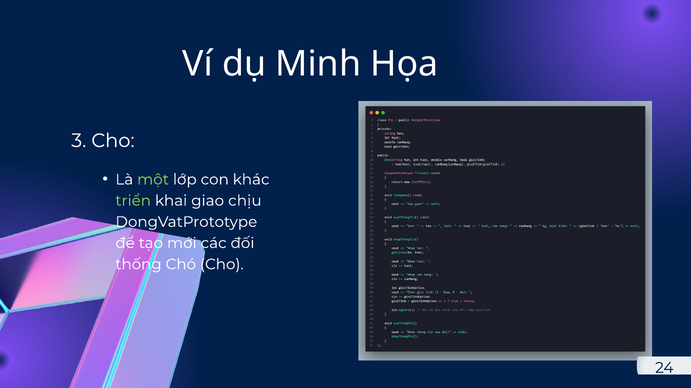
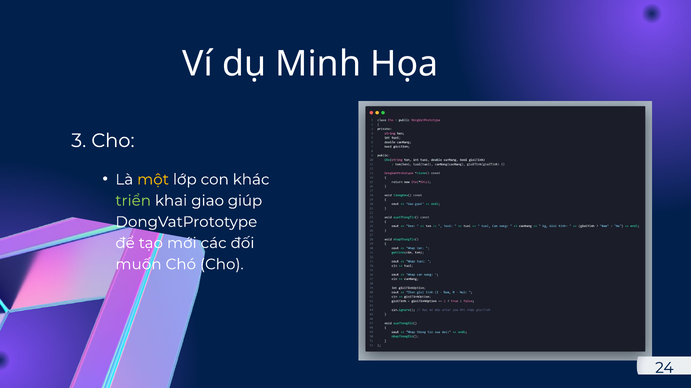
một colour: light green -> yellow
chịu: chịu -> giúp
thống: thống -> muốn
